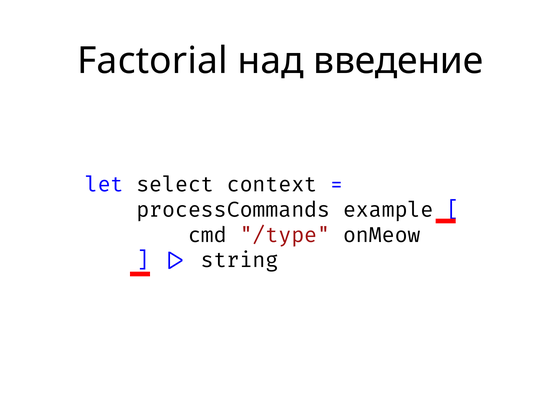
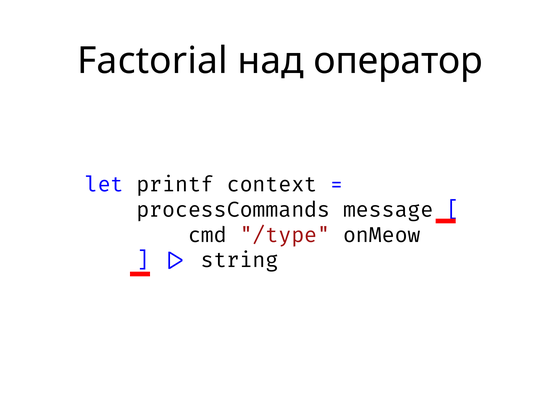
введение: введение -> оператор
select: select -> printf
example: example -> message
